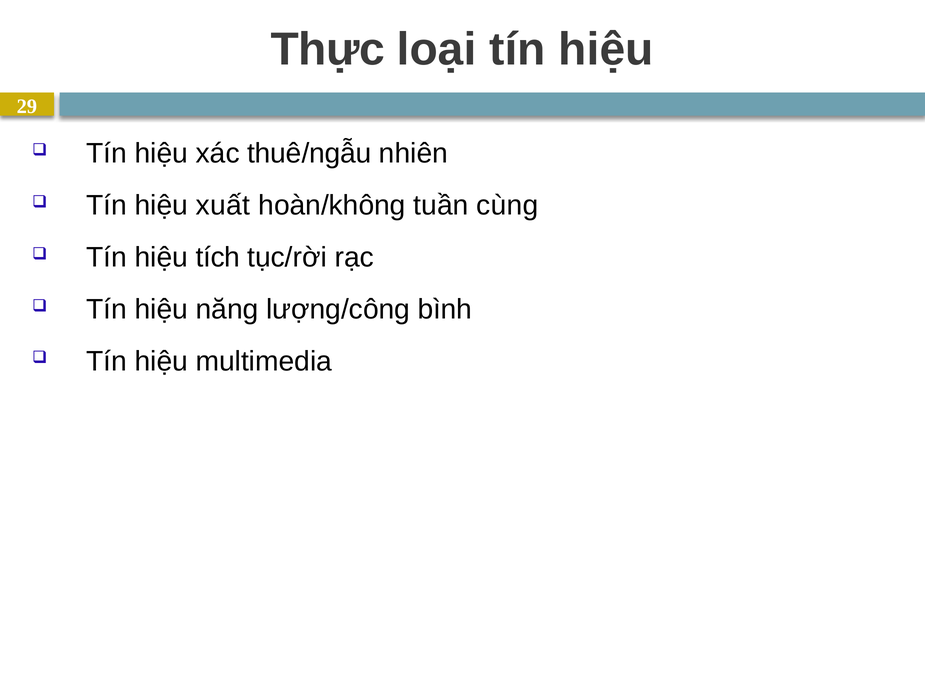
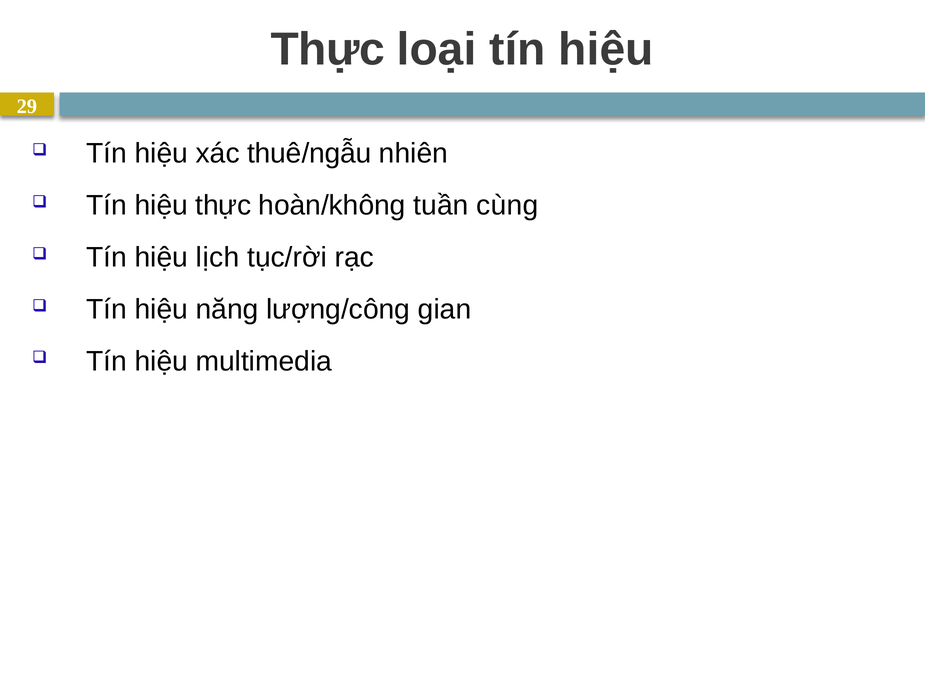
hiệu xuất: xuất -> thực
tích: tích -> lịch
bình: bình -> gian
